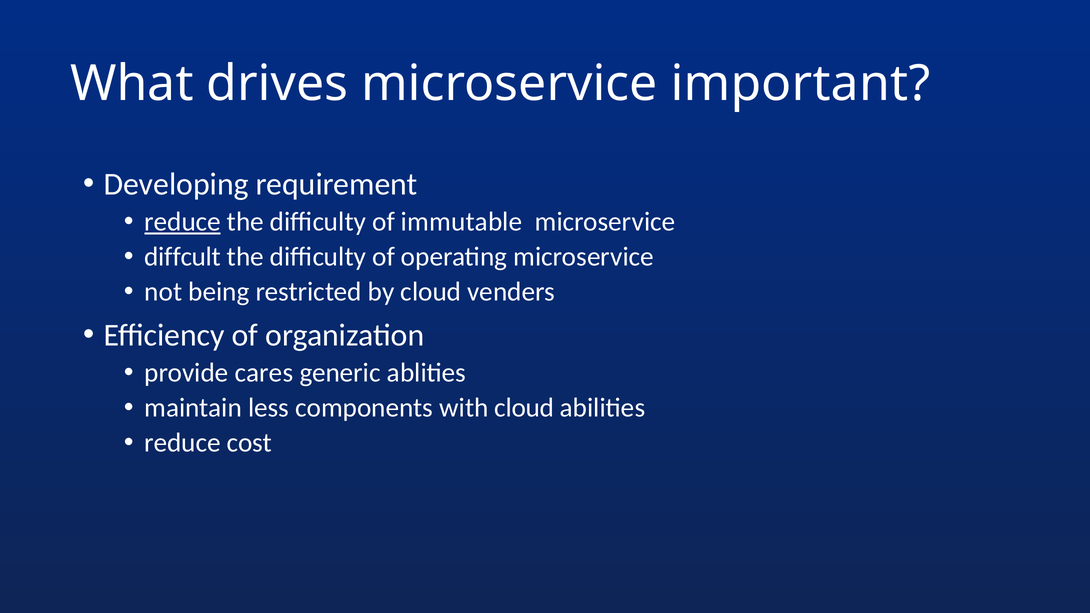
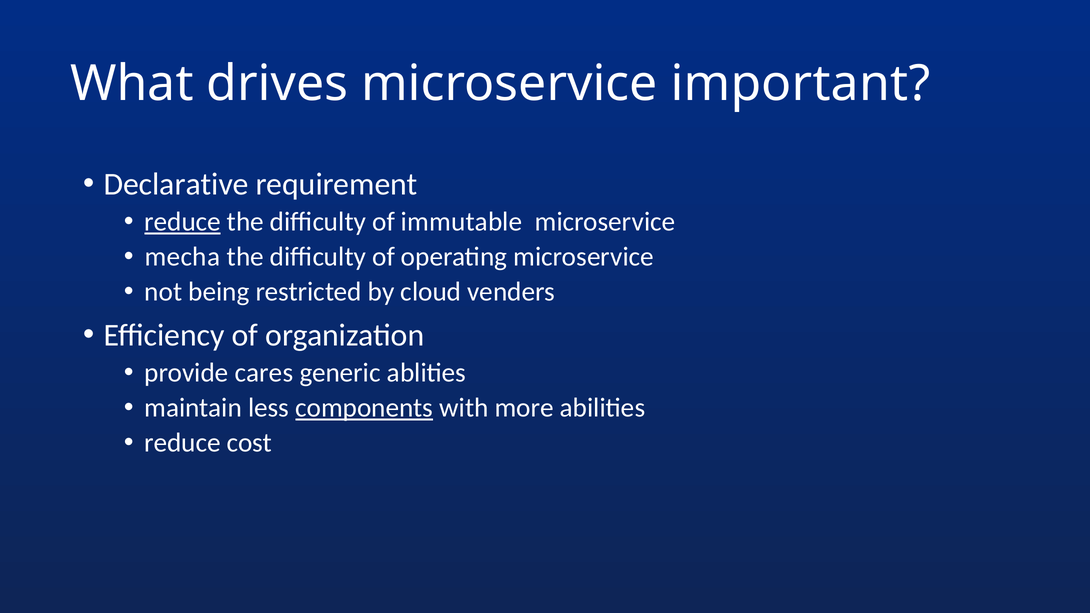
Developing: Developing -> Declarative
diffcult: diffcult -> mecha
components underline: none -> present
with cloud: cloud -> more
